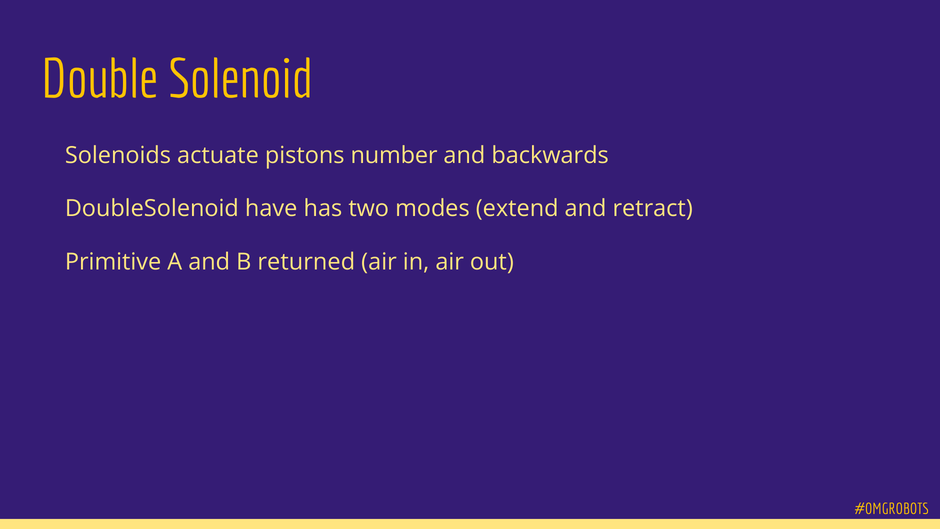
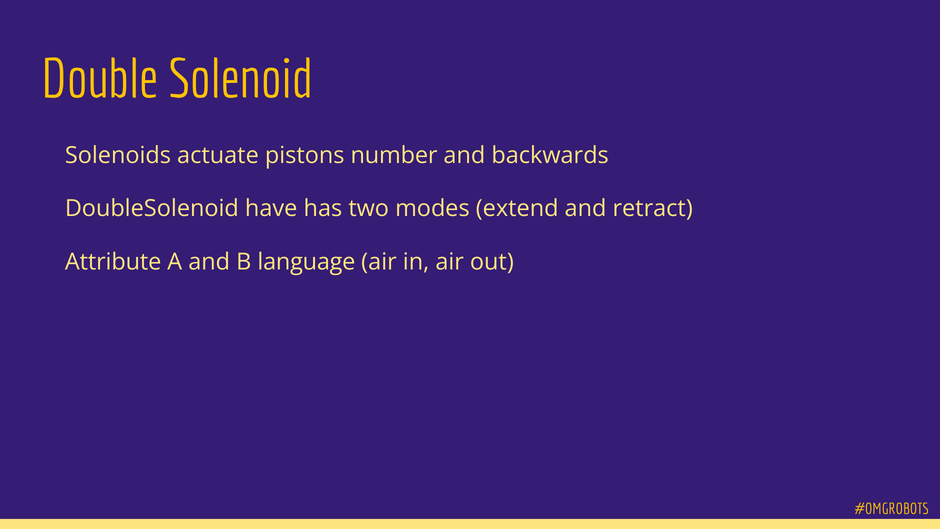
Primitive: Primitive -> Attribute
returned: returned -> language
